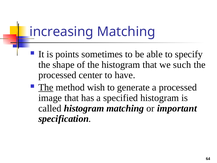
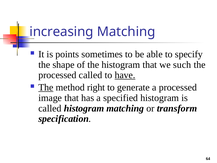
processed center: center -> called
have underline: none -> present
wish: wish -> right
important: important -> transform
